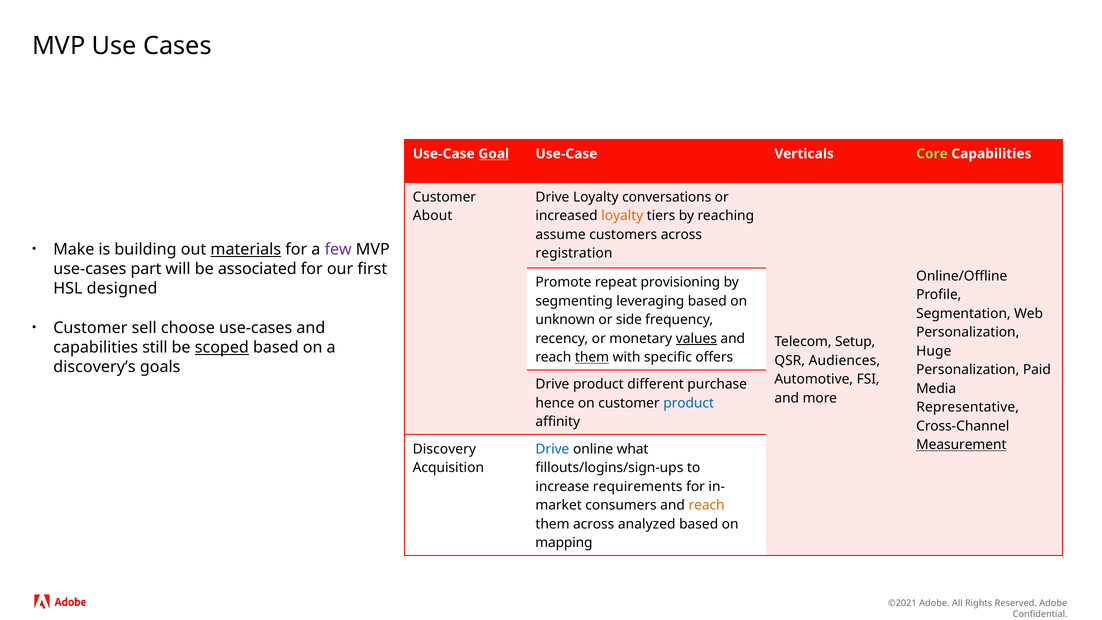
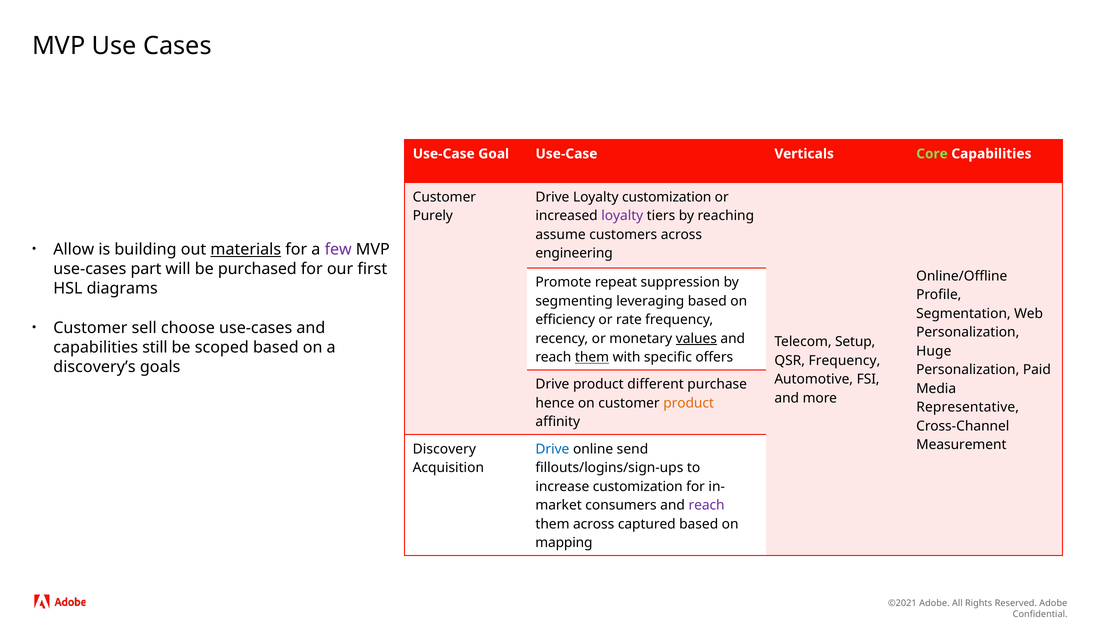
Goal underline: present -> none
Loyalty conversations: conversations -> customization
About: About -> Purely
loyalty at (622, 216) colour: orange -> purple
Make: Make -> Allow
registration: registration -> engineering
associated: associated -> purchased
provisioning: provisioning -> suppression
designed: designed -> diagrams
unknown: unknown -> efficiency
side: side -> rate
scoped underline: present -> none
QSR Audiences: Audiences -> Frequency
product at (689, 403) colour: blue -> orange
Measurement underline: present -> none
what: what -> send
increase requirements: requirements -> customization
reach at (707, 505) colour: orange -> purple
analyzed: analyzed -> captured
